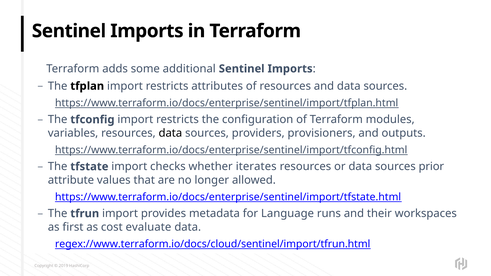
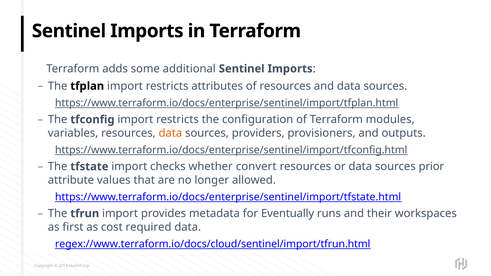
data at (170, 133) colour: black -> orange
iterates: iterates -> convert
Language: Language -> Eventually
evaluate: evaluate -> required
